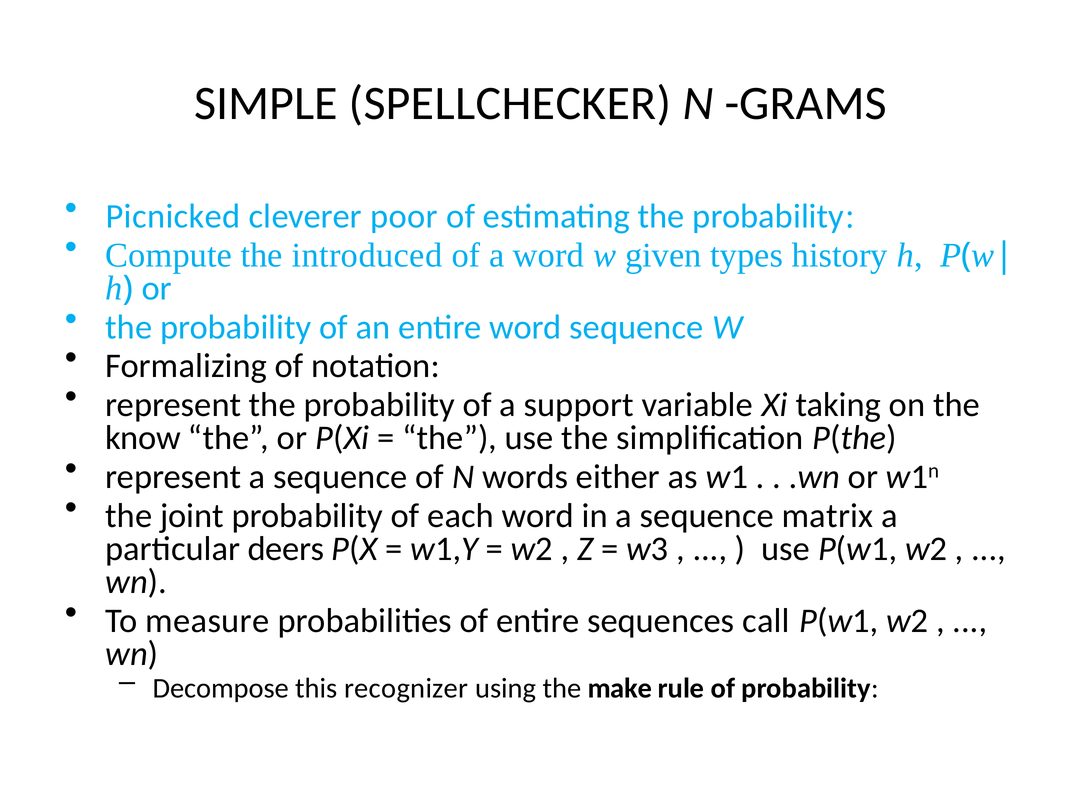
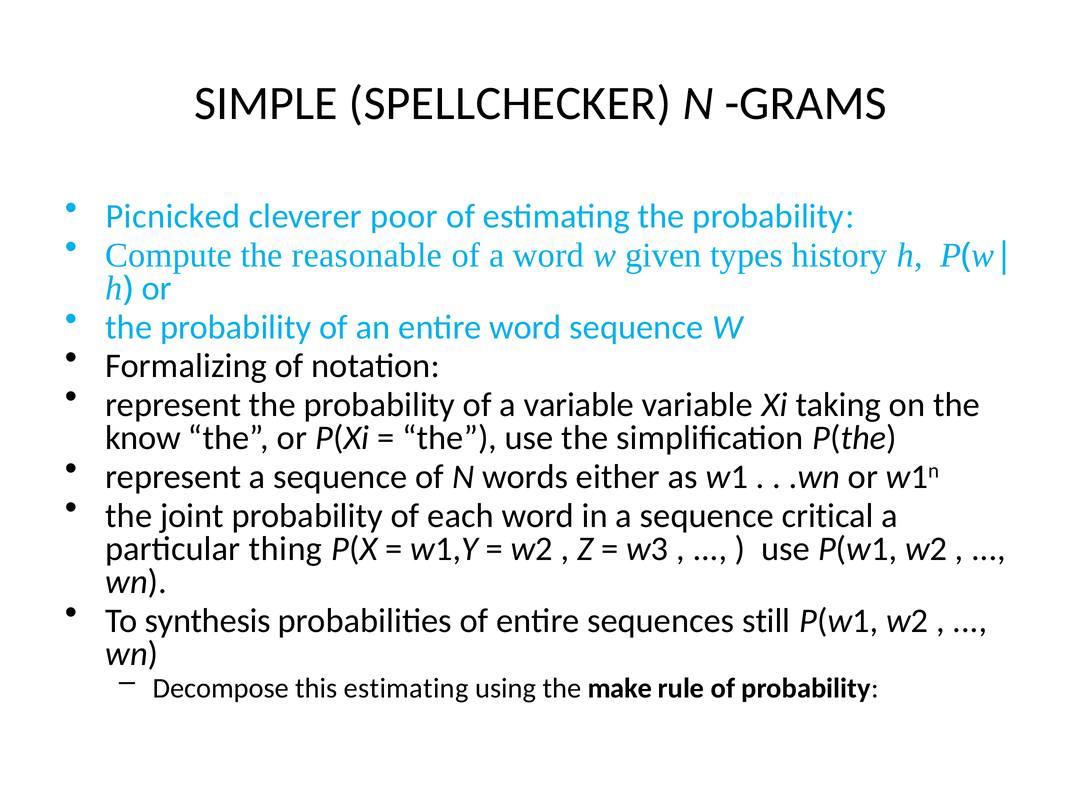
introduced: introduced -> reasonable
a support: support -> variable
matrix: matrix -> critical
deers: deers -> thing
measure: measure -> synthesis
call: call -> still
this recognizer: recognizer -> estimating
